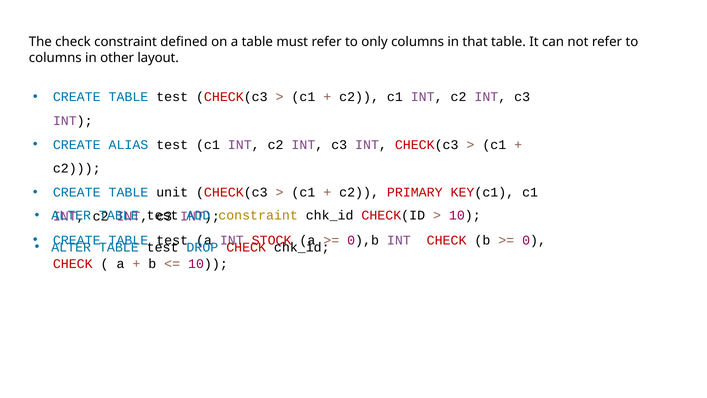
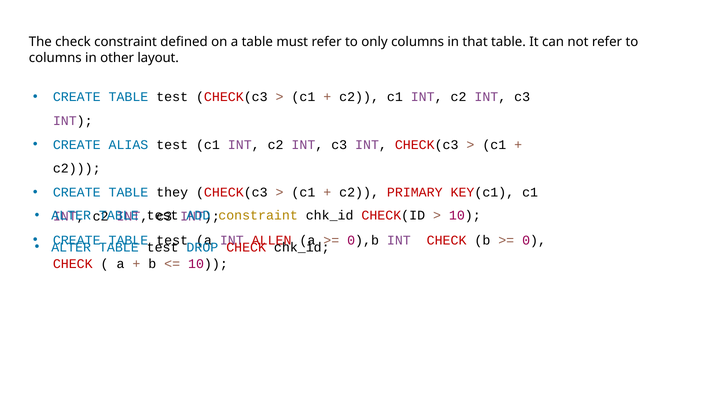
unit: unit -> they
STOCK: STOCK -> ALLEN
